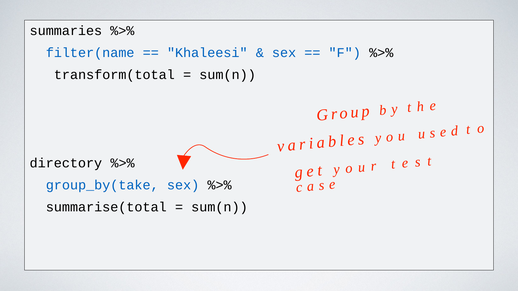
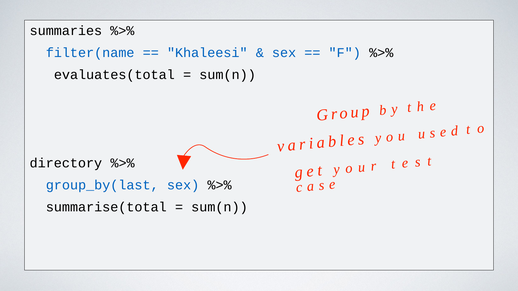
transform(total: transform(total -> evaluates(total
group_by(take: group_by(take -> group_by(last
